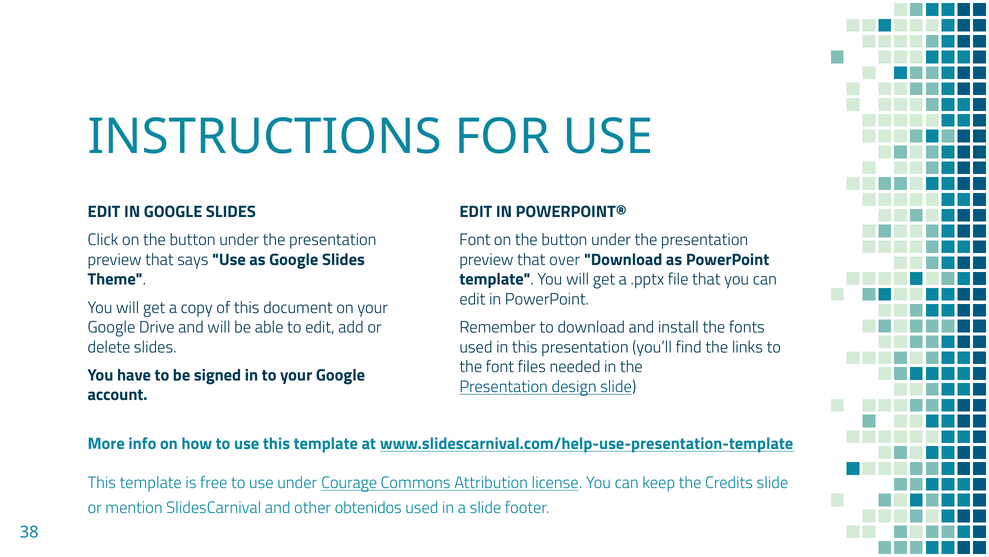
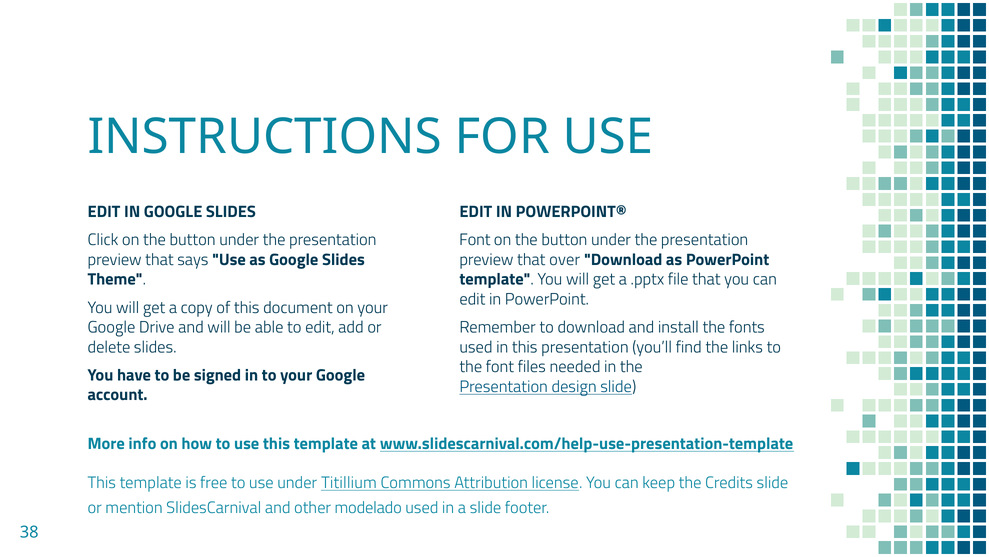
Courage: Courage -> Titillium
obtenidos: obtenidos -> modelado
